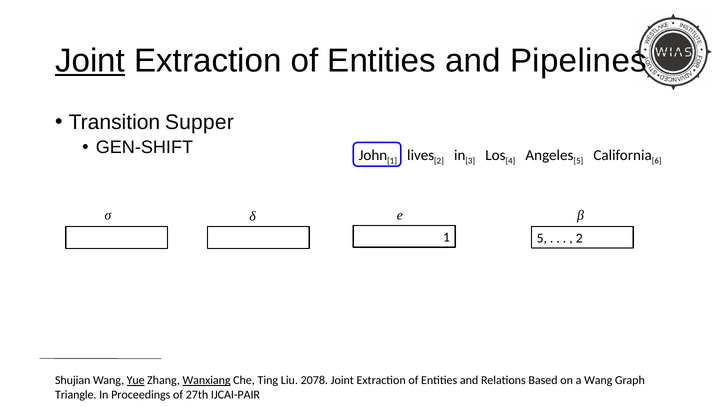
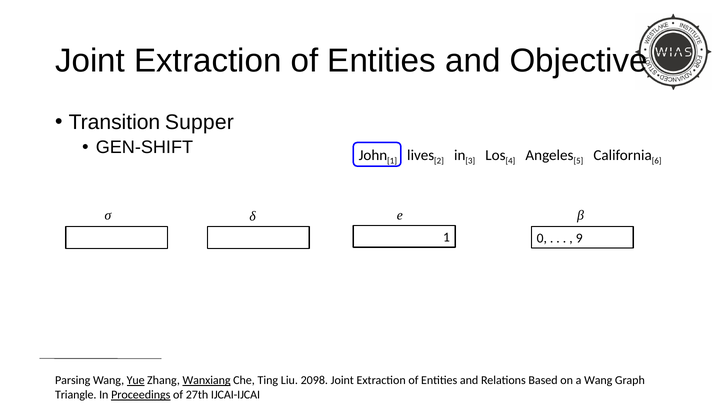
Joint at (90, 61) underline: present -> none
Pipelines: Pipelines -> Objective
1 5: 5 -> 0
2 at (579, 238): 2 -> 9
Shujian: Shujian -> Parsing
2078: 2078 -> 2098
Proceedings underline: none -> present
IJCAI-PAIR: IJCAI-PAIR -> IJCAI-IJCAI
